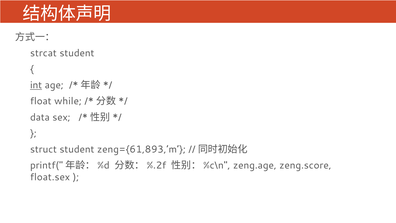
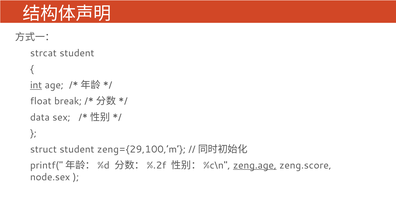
while: while -> break
zeng={61,893,’m: zeng={61,893,’m -> zeng={29,100,’m
zeng.age underline: none -> present
float.sex: float.sex -> node.sex
